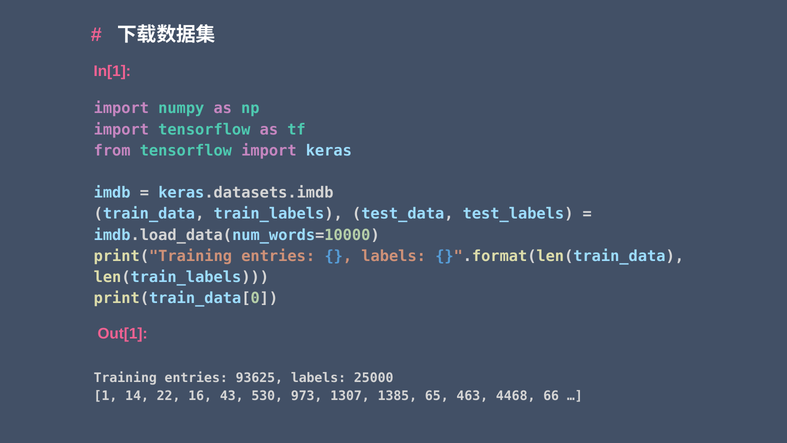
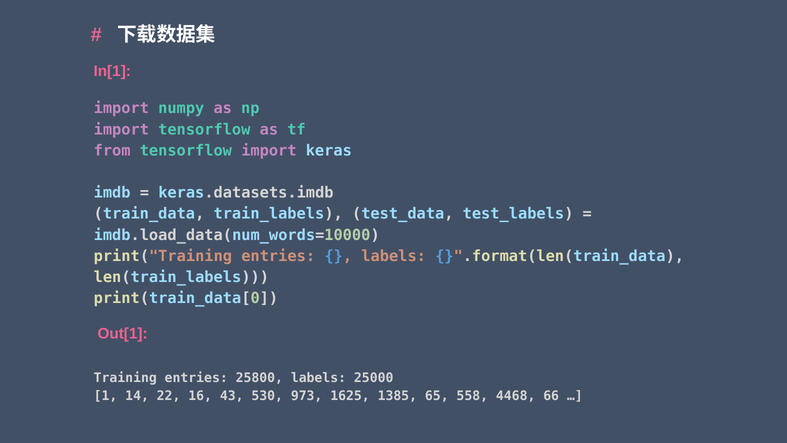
93625: 93625 -> 25800
1307: 1307 -> 1625
463: 463 -> 558
